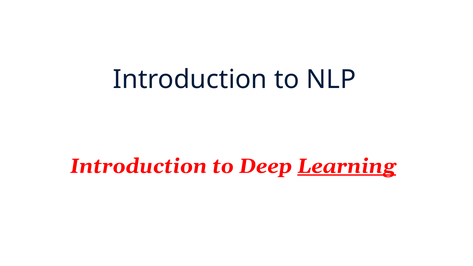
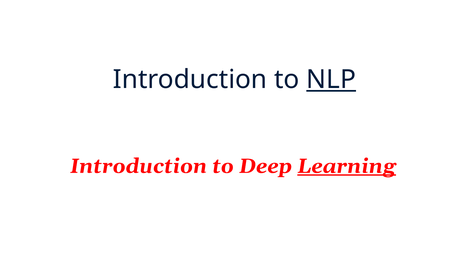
NLP underline: none -> present
